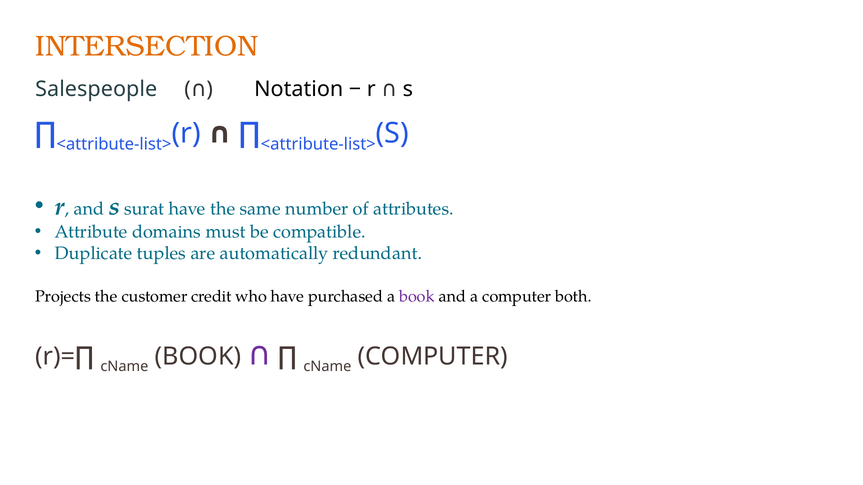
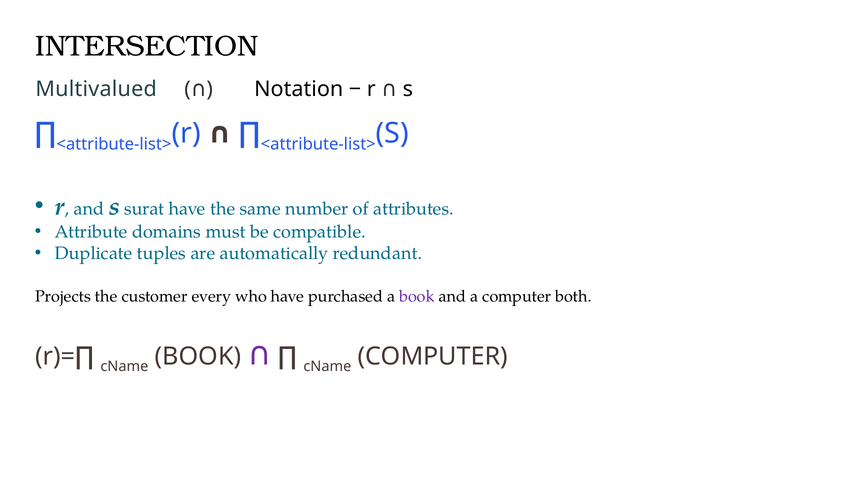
INTERSECTION colour: orange -> black
Salespeople: Salespeople -> Multivalued
credit: credit -> every
